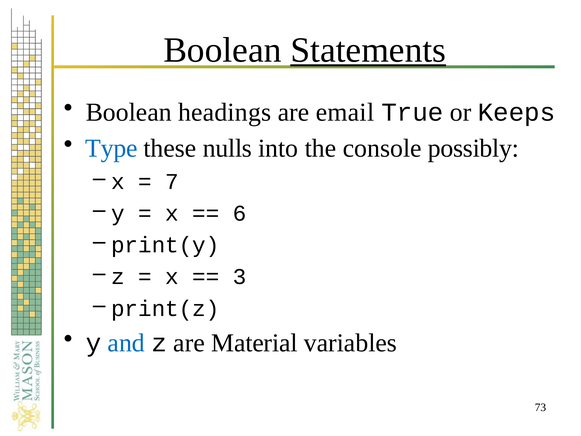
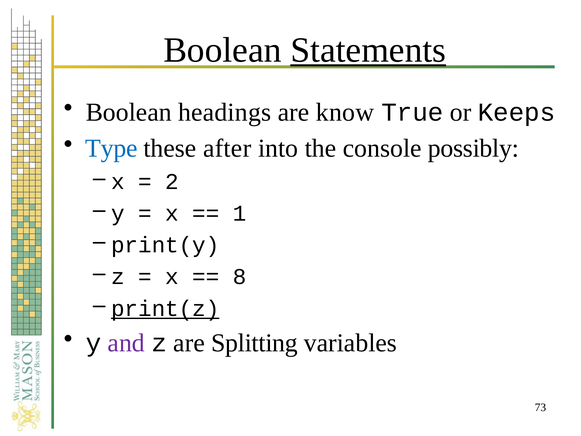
email: email -> know
nulls: nulls -> after
7: 7 -> 2
6: 6 -> 1
3: 3 -> 8
print(z underline: none -> present
and colour: blue -> purple
Material: Material -> Splitting
